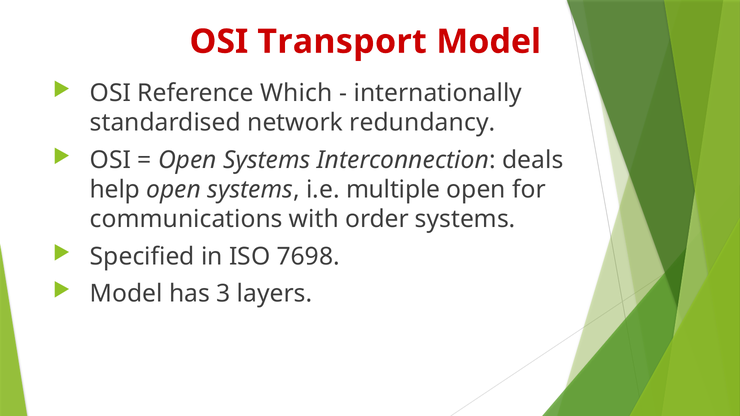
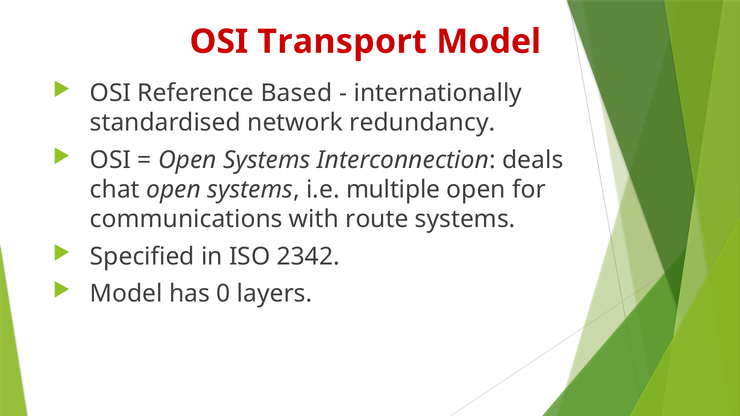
Which: Which -> Based
help: help -> chat
order: order -> route
7698: 7698 -> 2342
3: 3 -> 0
